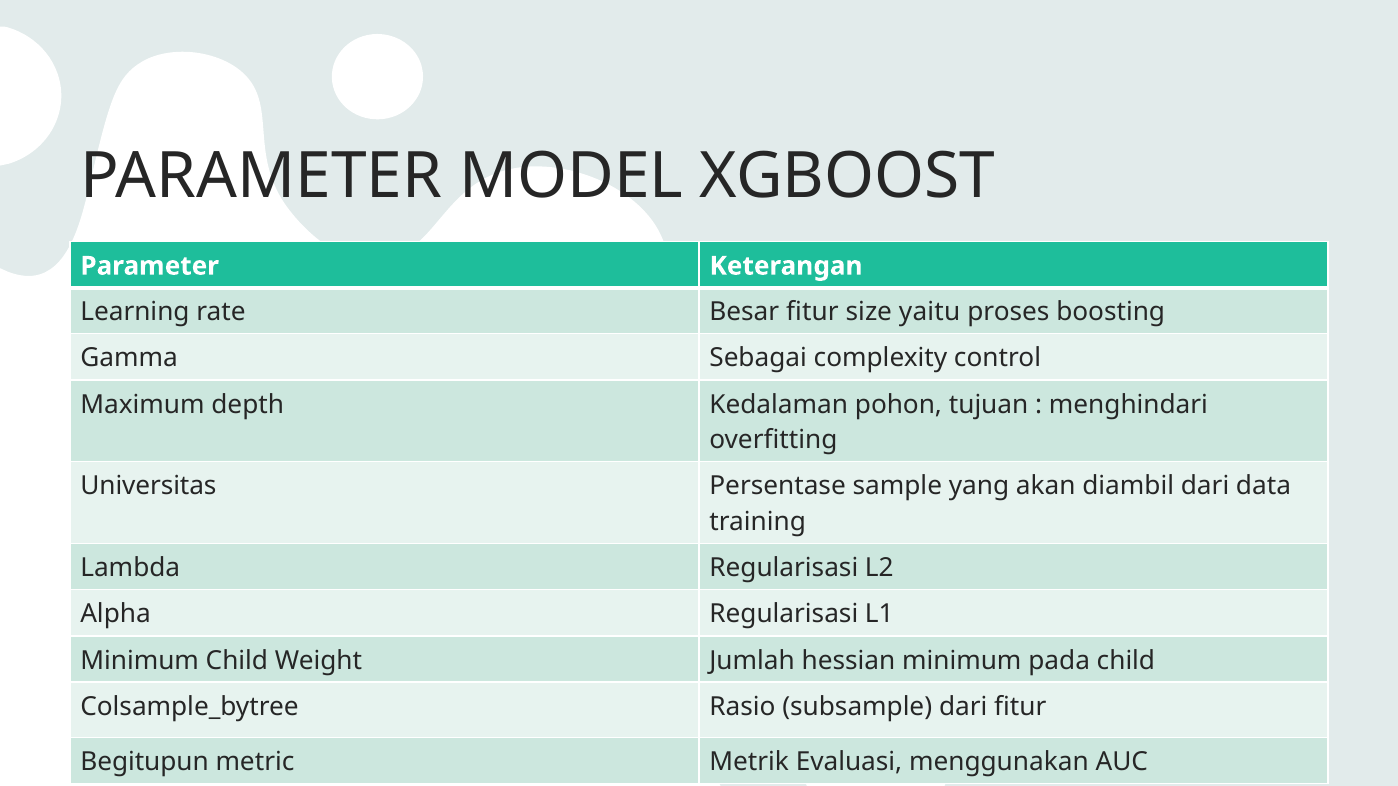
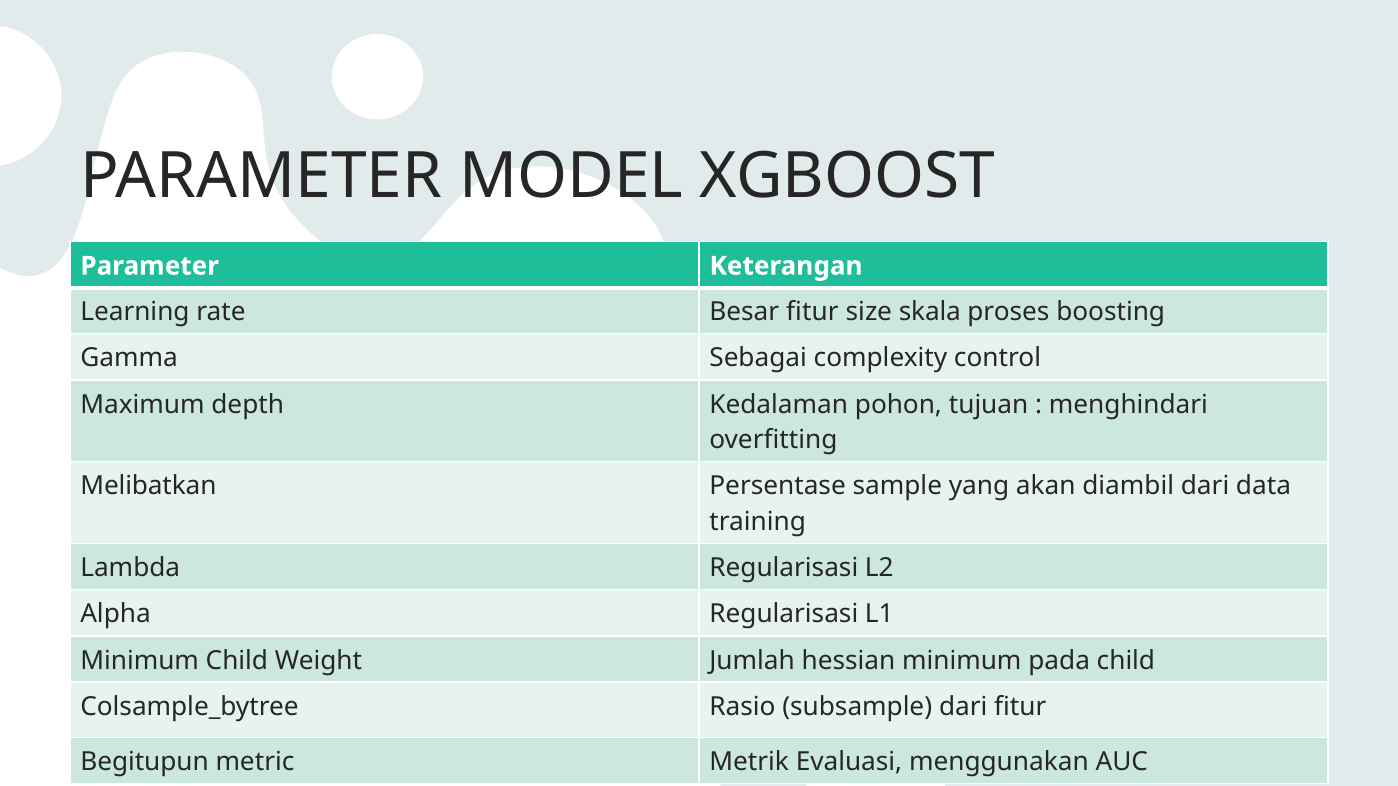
yaitu: yaitu -> skala
Universitas: Universitas -> Melibatkan
